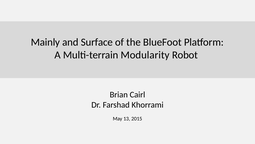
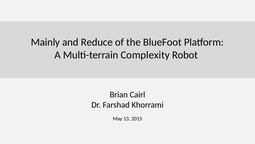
Surface: Surface -> Reduce
Modularity: Modularity -> Complexity
